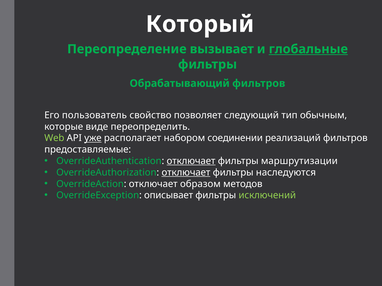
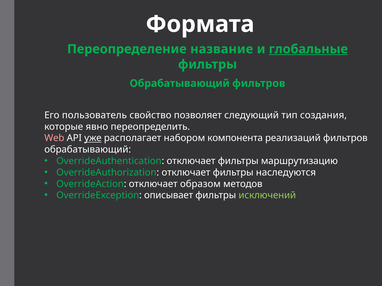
Который: Который -> Формата
вызывает: вызывает -> название
обычным: обычным -> создания
виде: виде -> явно
Web colour: light green -> pink
соединении: соединении -> компонента
предоставляемые at (88, 150): предоставляемые -> обрабатывающий
отключает at (191, 161) underline: present -> none
маршрутизации: маршрутизации -> маршрутизацию
отключает at (186, 173) underline: present -> none
